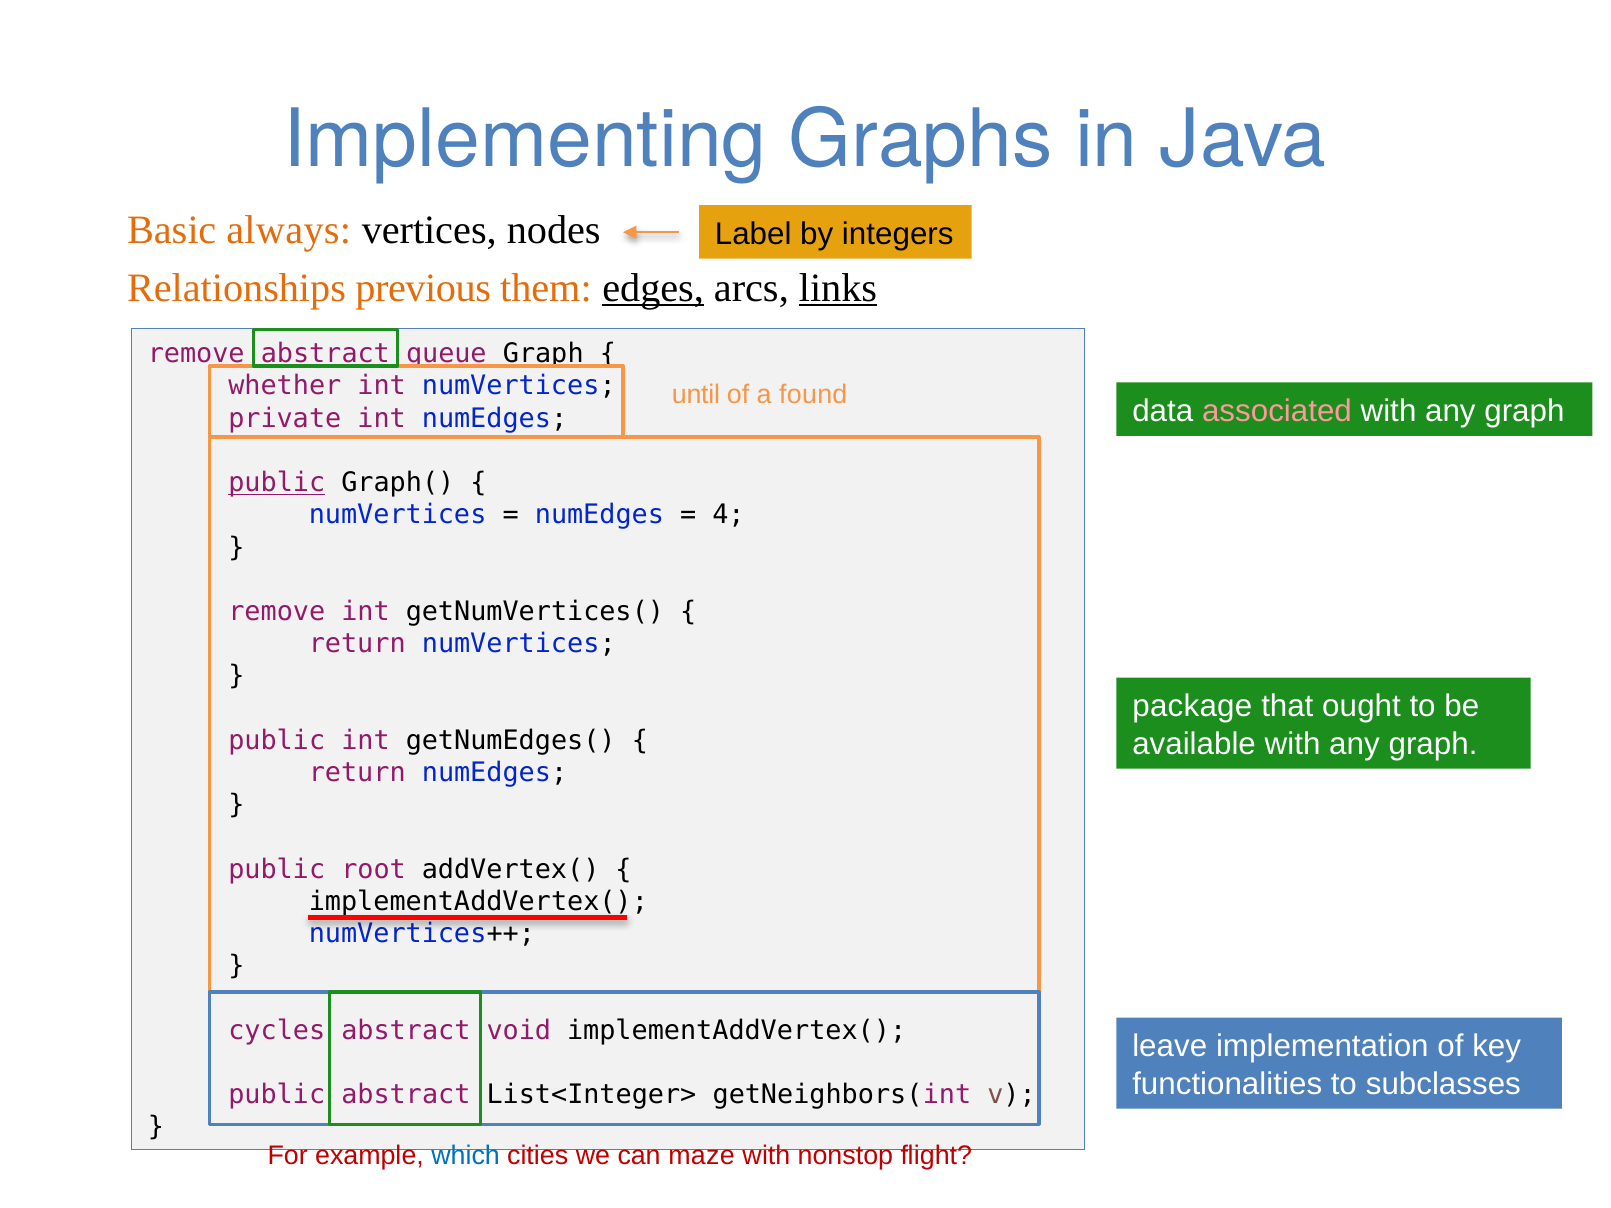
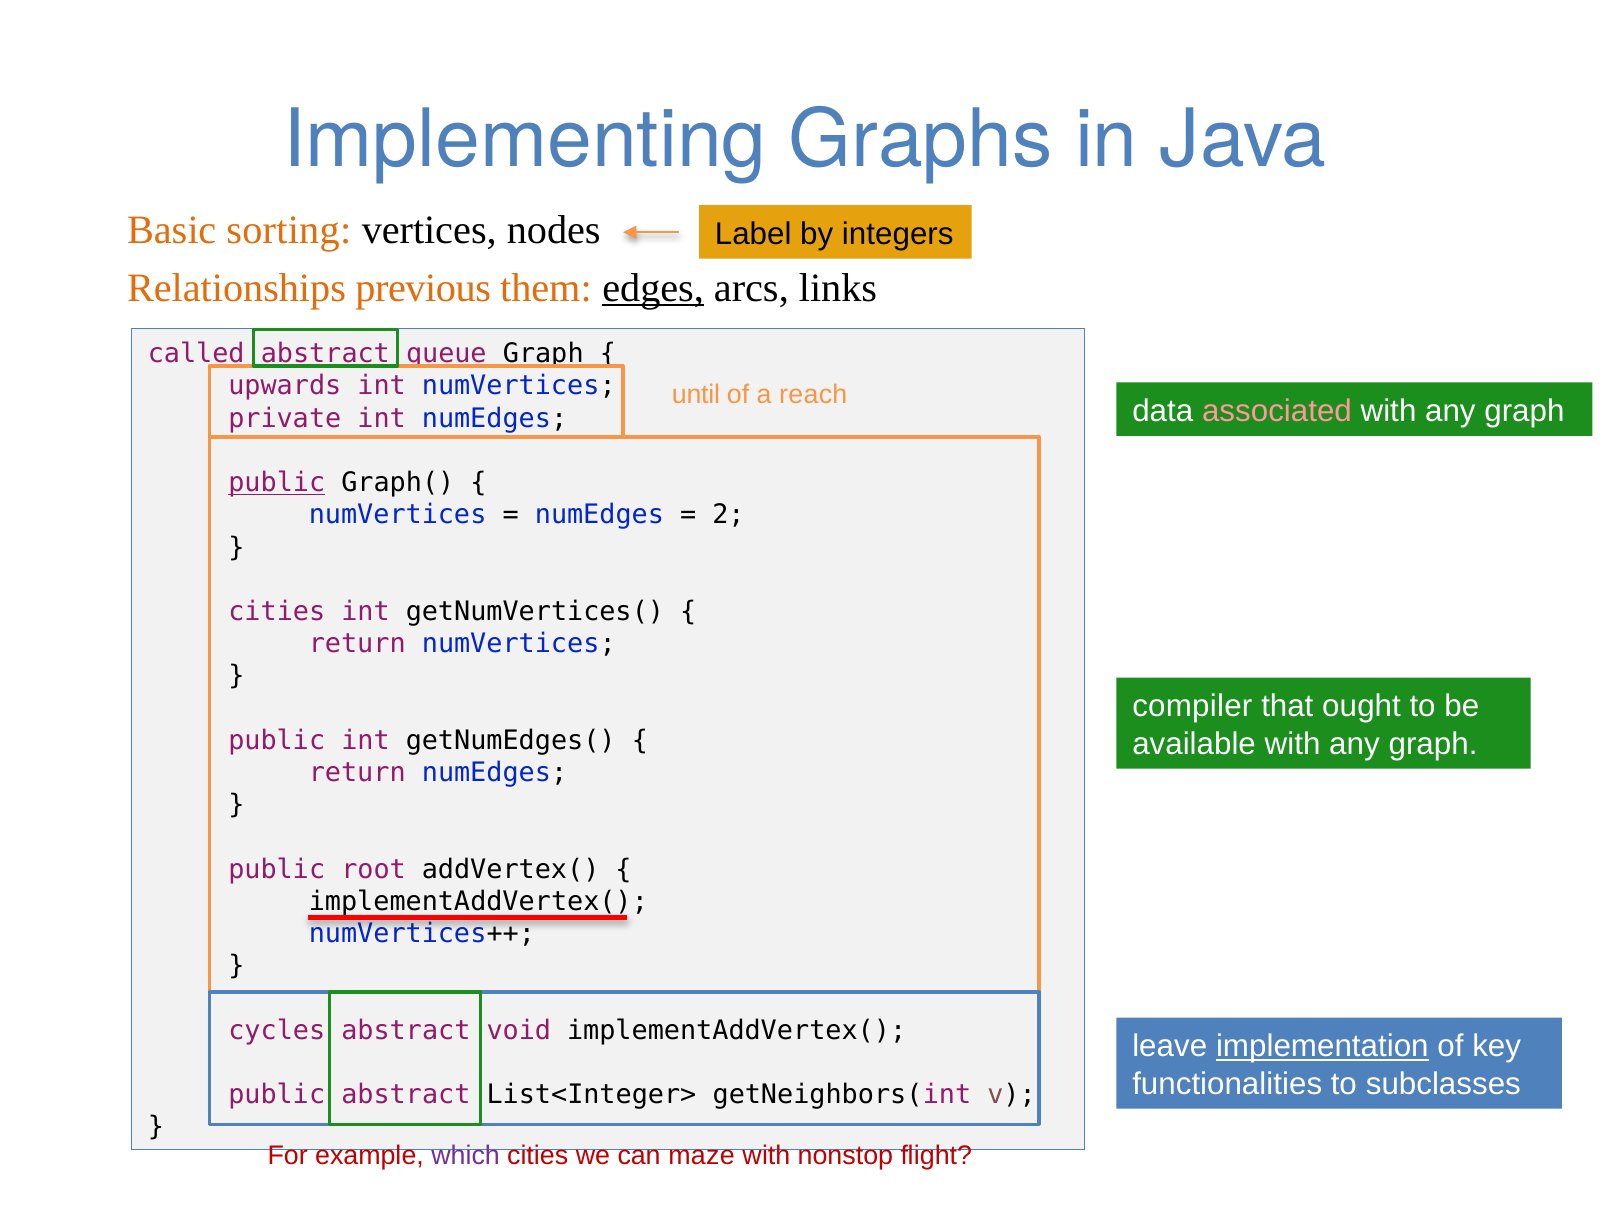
always: always -> sorting
links underline: present -> none
remove at (196, 354): remove -> called
whether: whether -> upwards
found: found -> reach
4: 4 -> 2
remove at (277, 612): remove -> cities
package: package -> compiler
implementation underline: none -> present
which colour: blue -> purple
